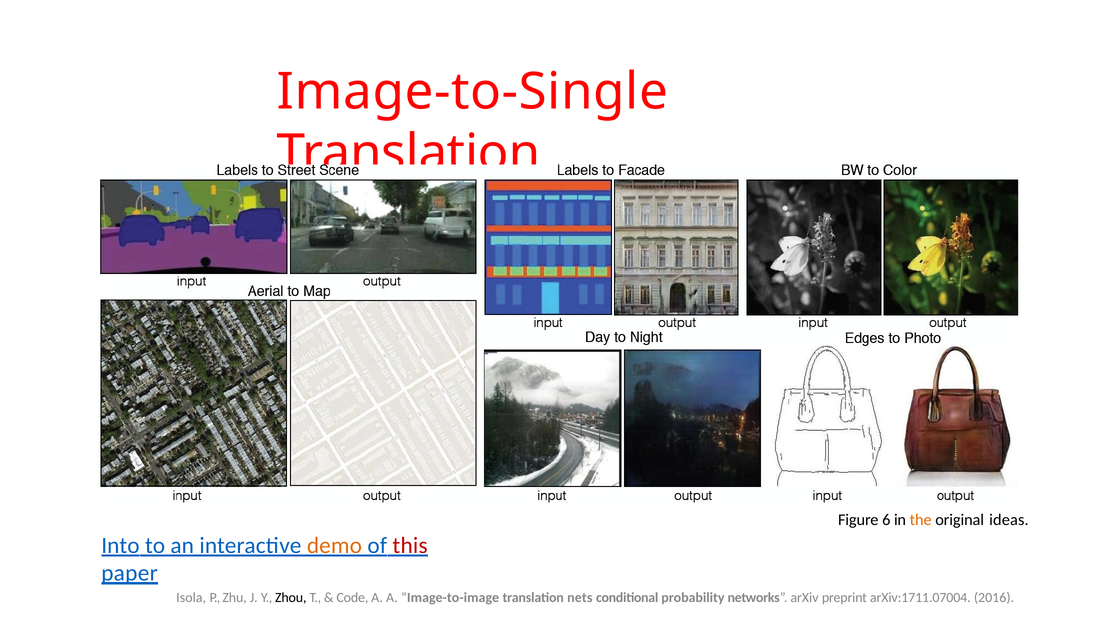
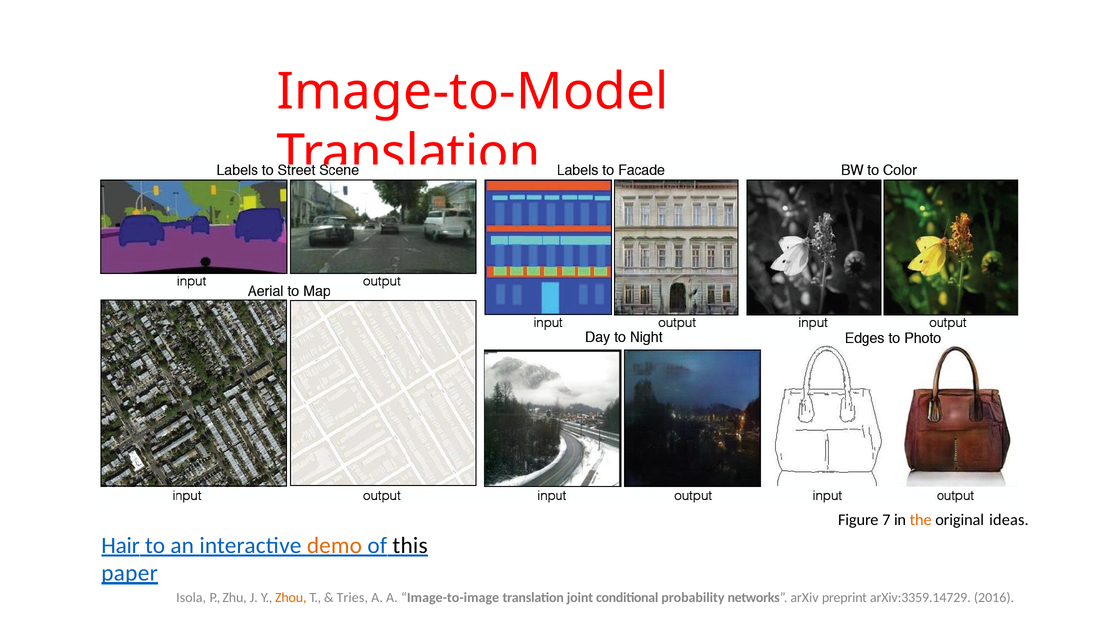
Image-to-Single: Image-to-Single -> Image-to-Model
6: 6 -> 7
Into: Into -> Hair
this colour: red -> black
Zhou colour: black -> orange
Code: Code -> Tries
nets: nets -> joint
arXiv:1711.07004: arXiv:1711.07004 -> arXiv:3359.14729
